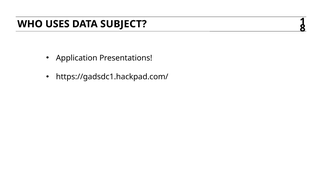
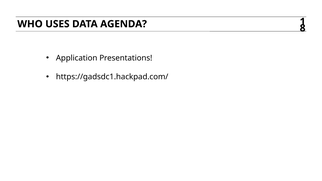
SUBJECT: SUBJECT -> AGENDA
